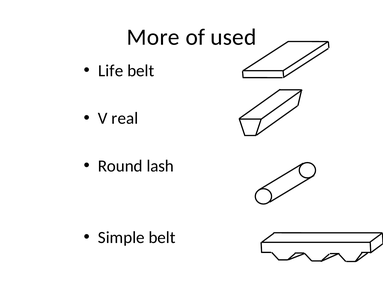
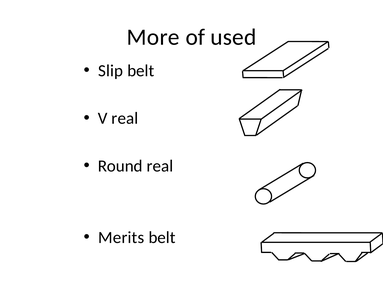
Life: Life -> Slip
Round lash: lash -> real
Simple: Simple -> Merits
